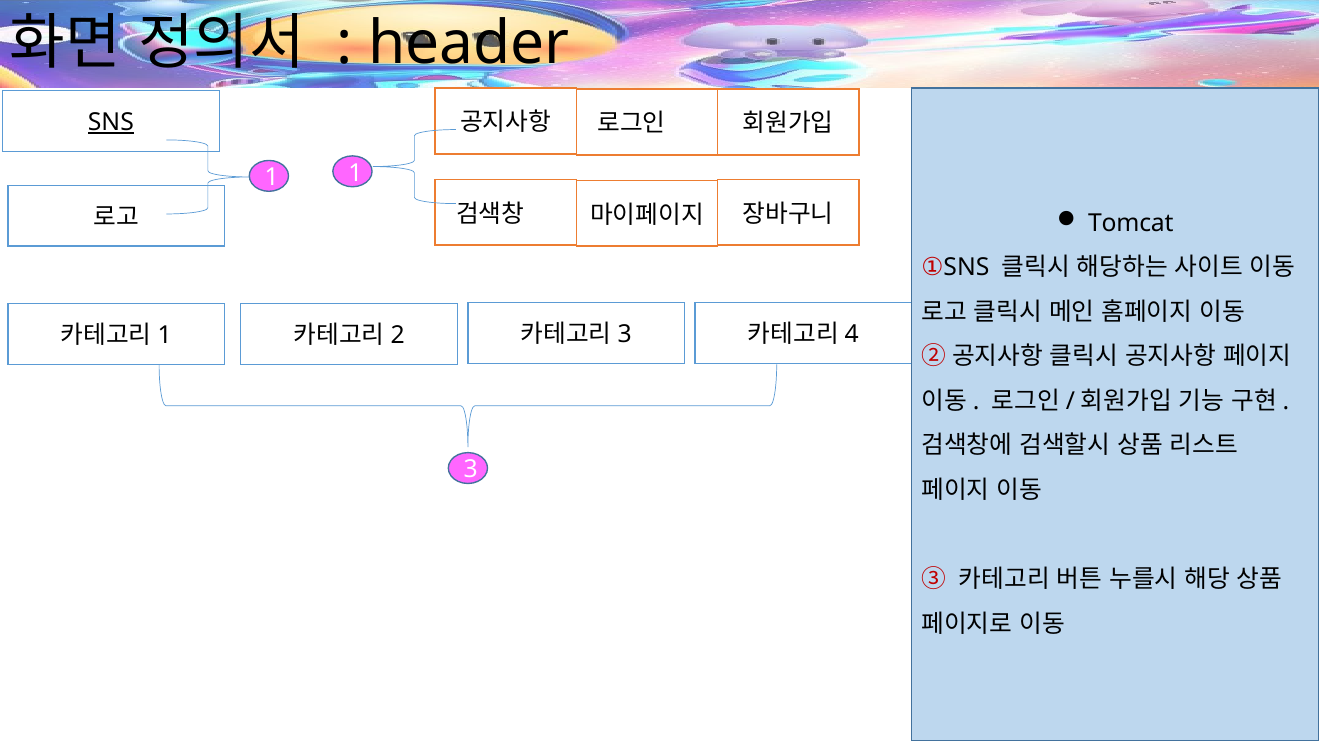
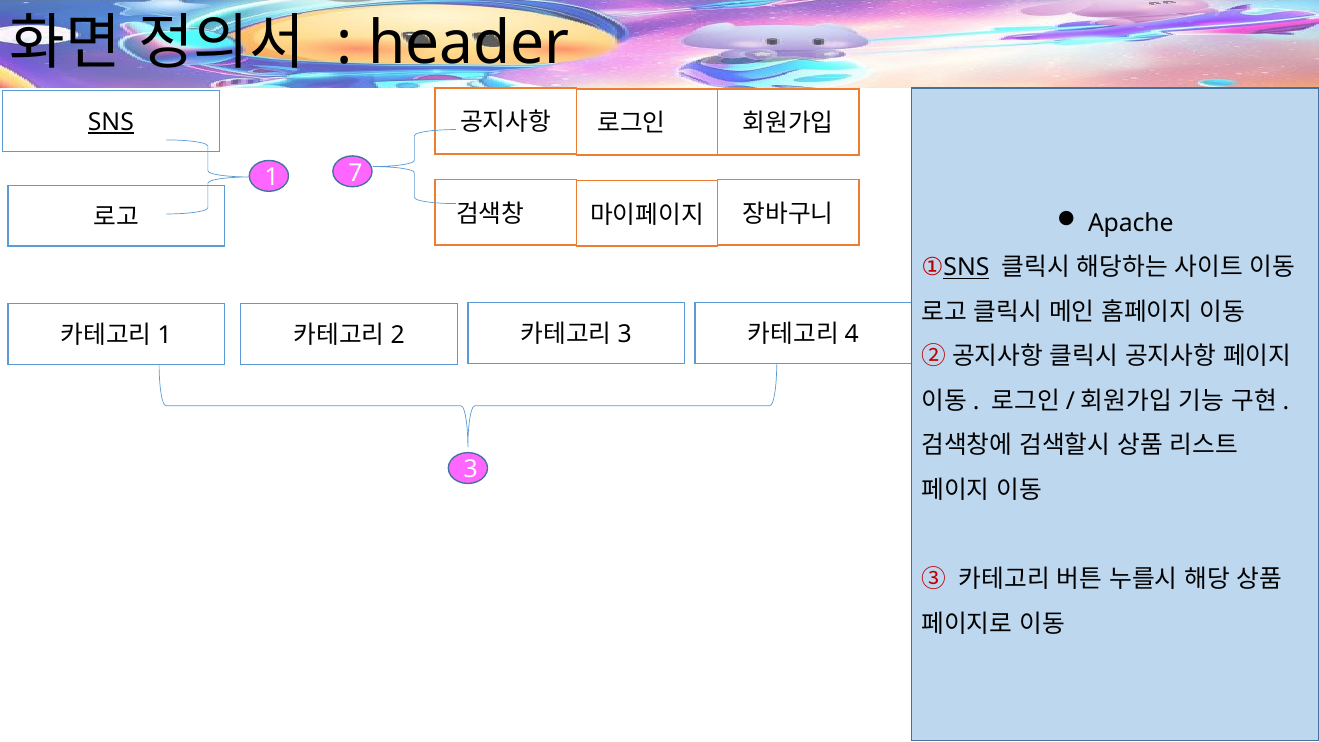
1 1: 1 -> 7
Tomcat: Tomcat -> Apache
SNS at (966, 268) underline: none -> present
